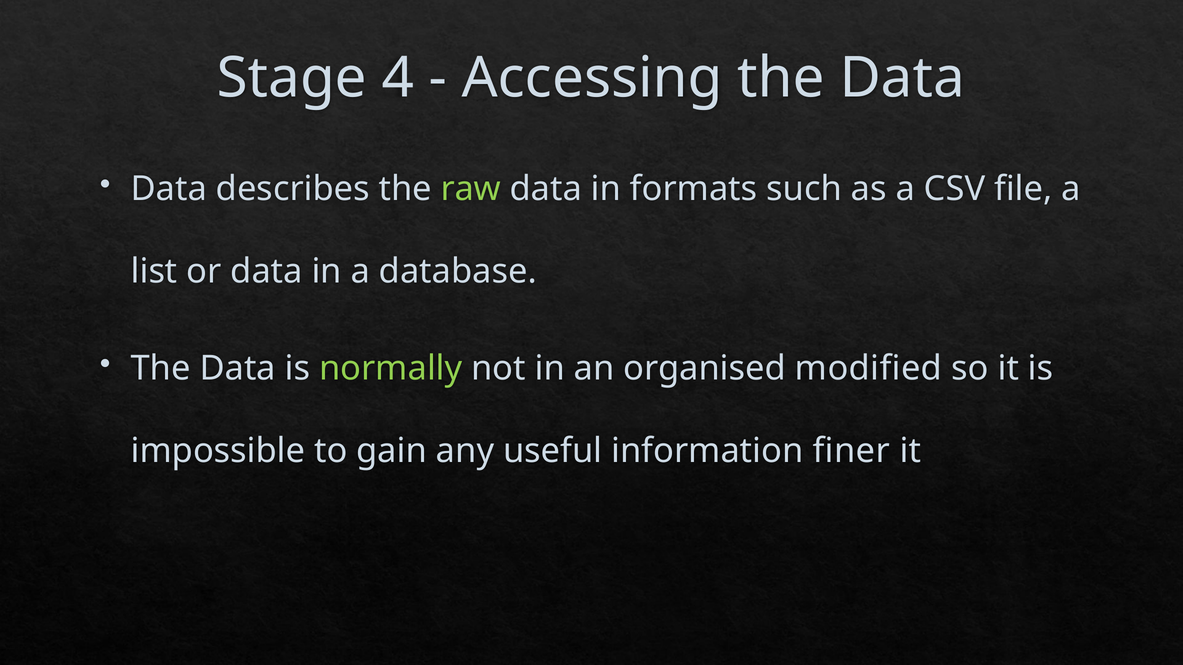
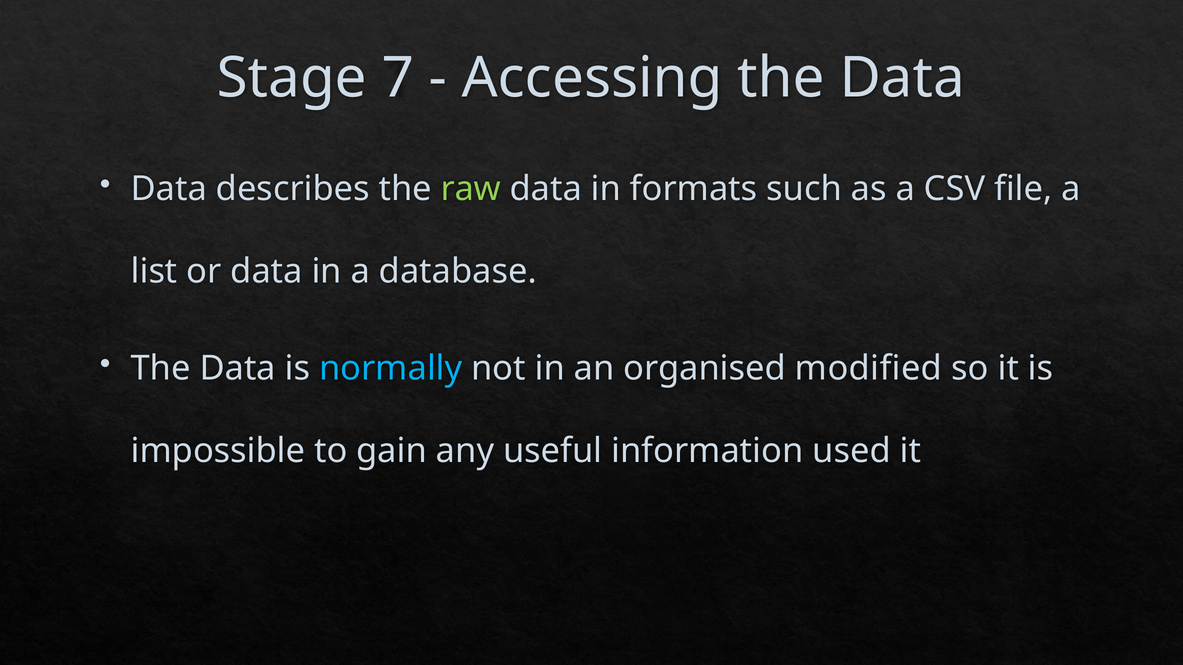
4: 4 -> 7
normally colour: light green -> light blue
finer: finer -> used
